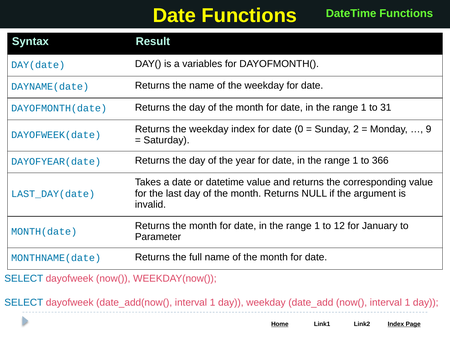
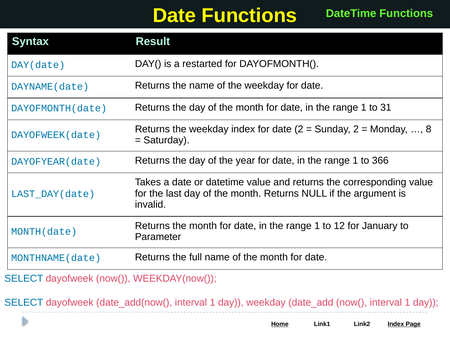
variables: variables -> restarted
date 0: 0 -> 2
9: 9 -> 8
